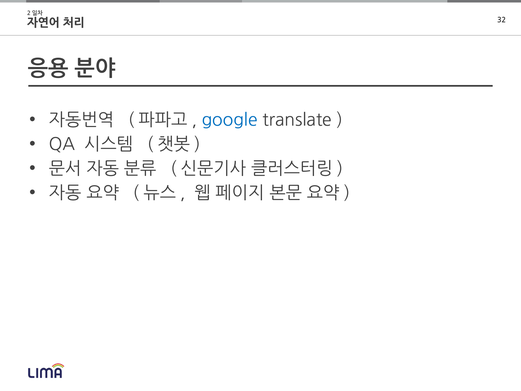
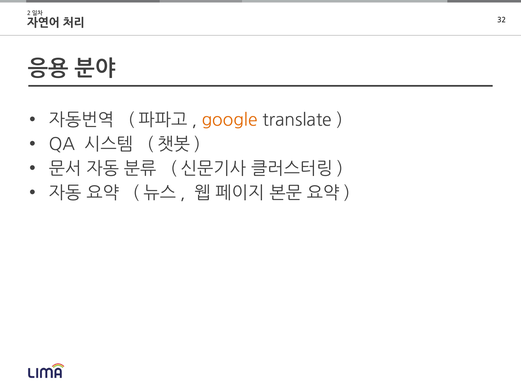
google colour: blue -> orange
